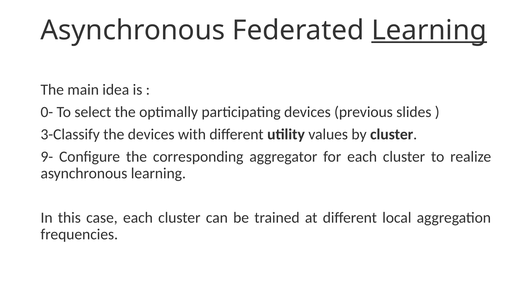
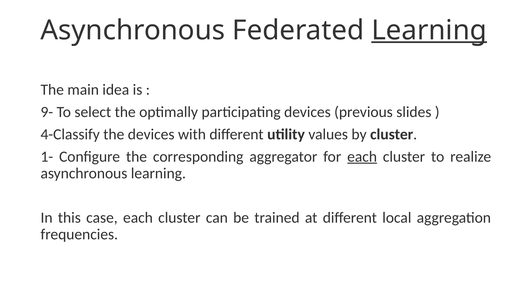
0-: 0- -> 9-
3-Classify: 3-Classify -> 4-Classify
9-: 9- -> 1-
each at (362, 157) underline: none -> present
